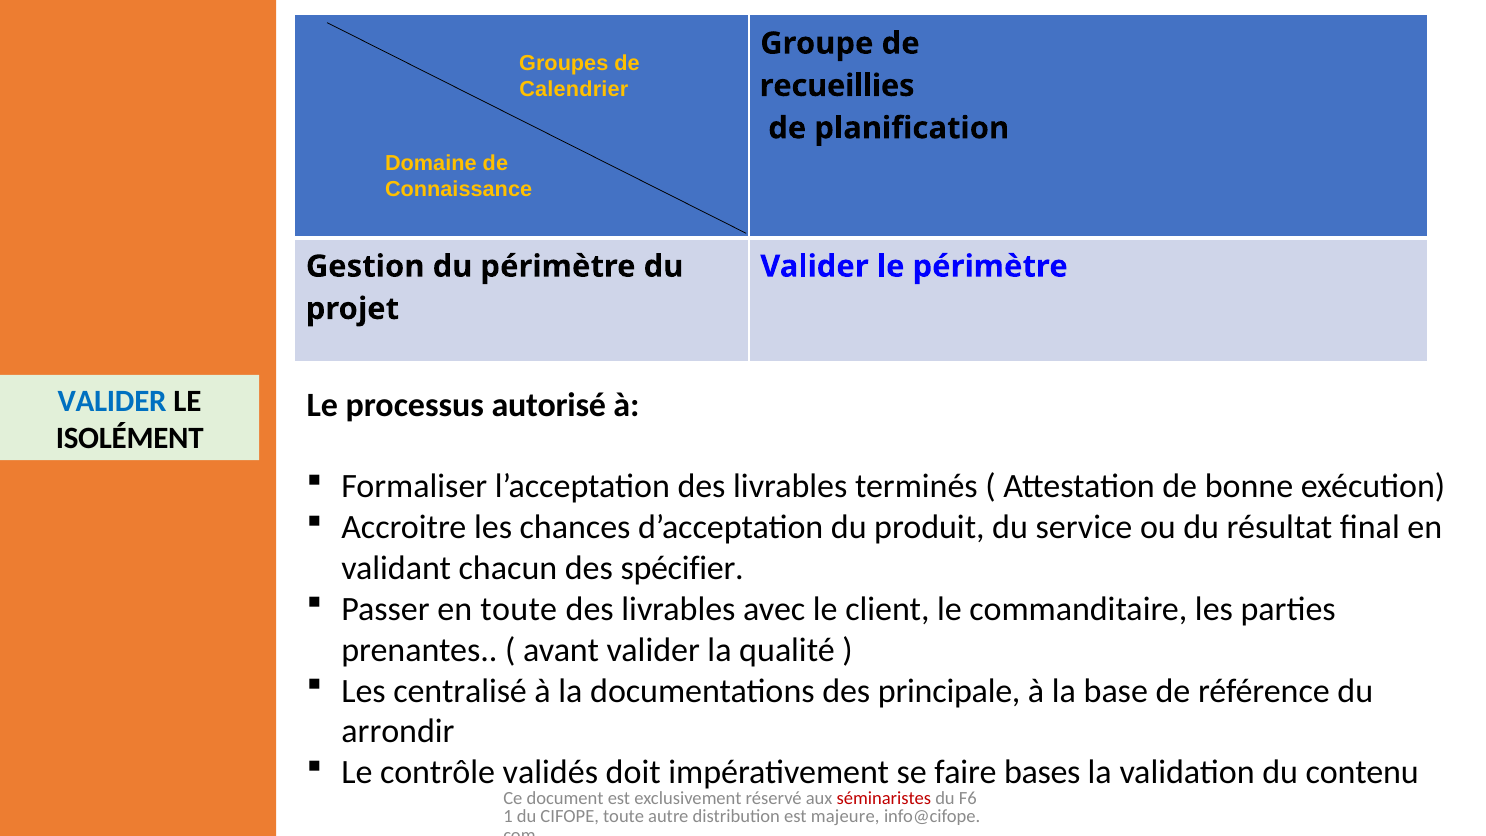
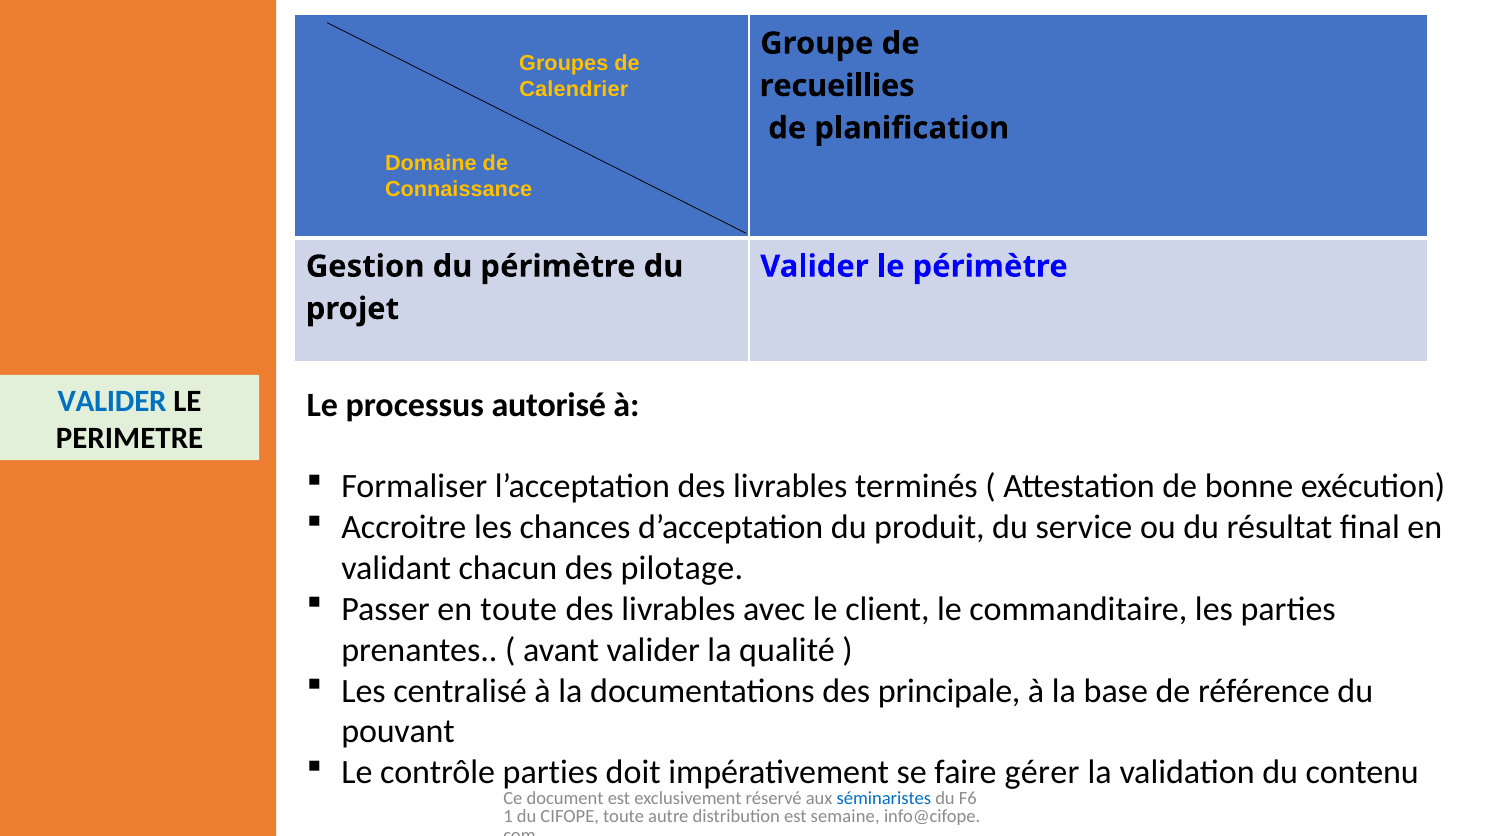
ISOLÉMENT: ISOLÉMENT -> PERIMETRE
spécifier: spécifier -> pilotage
arrondir: arrondir -> pouvant
contrôle validés: validés -> parties
bases: bases -> gérer
séminaristes colour: red -> blue
majeure: majeure -> semaine
